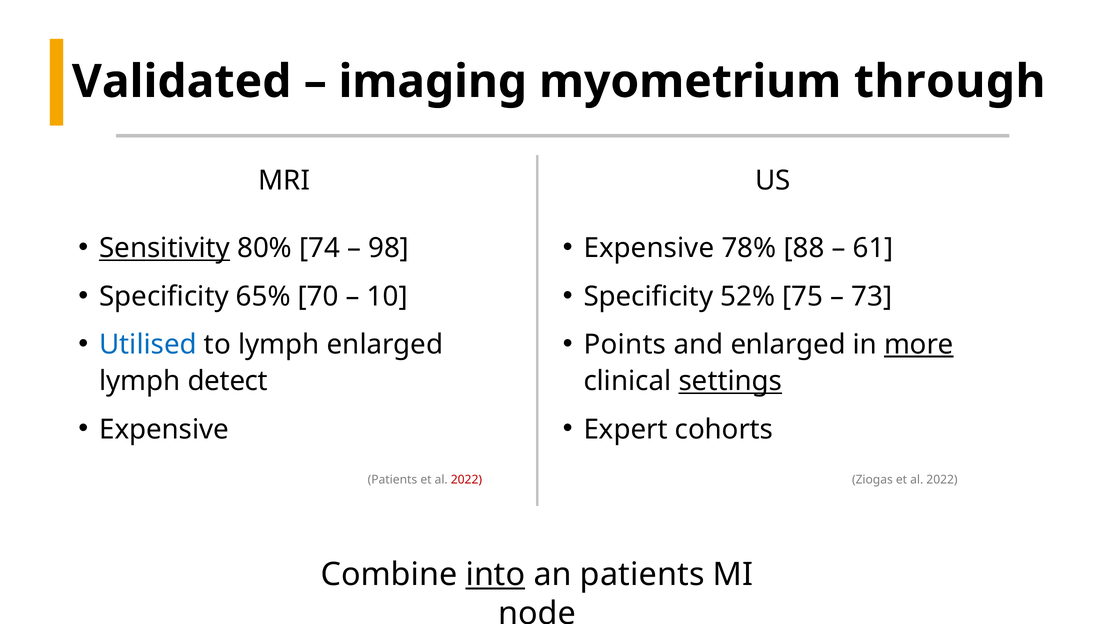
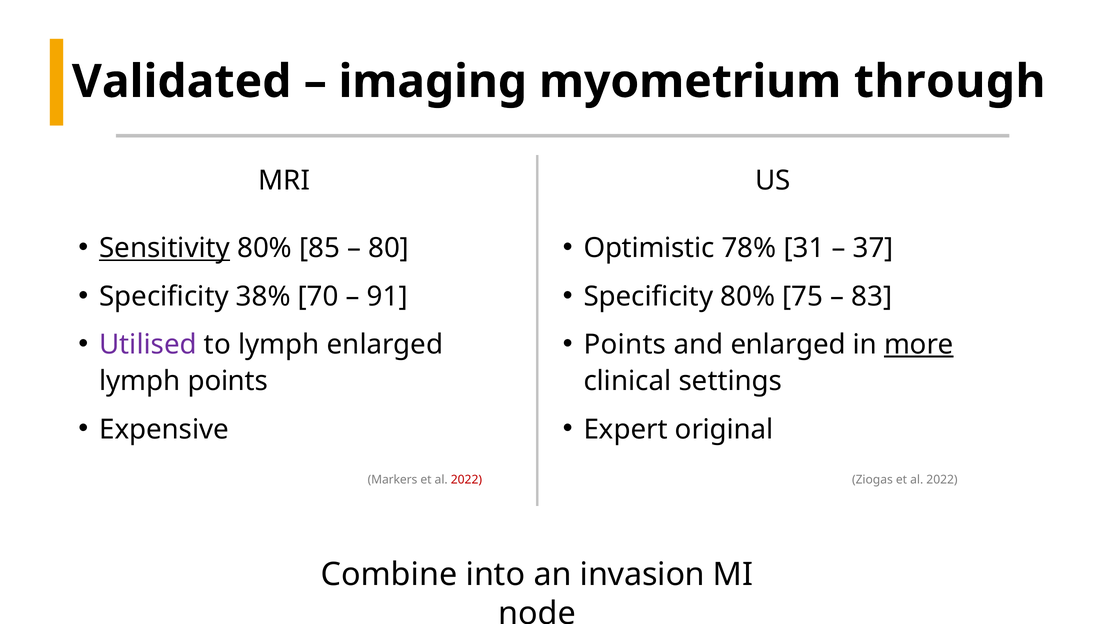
Expensive at (649, 248): Expensive -> Optimistic
88: 88 -> 31
61: 61 -> 37
74: 74 -> 85
98: 98 -> 80
65%: 65% -> 38%
10: 10 -> 91
Specificity 52%: 52% -> 80%
73: 73 -> 83
Utilised colour: blue -> purple
lymph detect: detect -> points
settings underline: present -> none
cohorts: cohorts -> original
Patients at (392, 479): Patients -> Markers
into underline: present -> none
an patients: patients -> invasion
